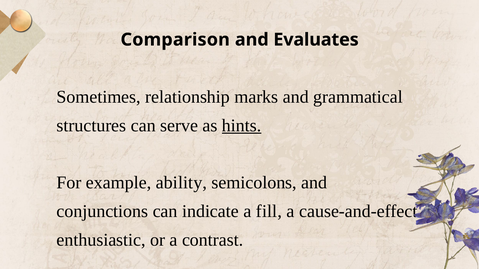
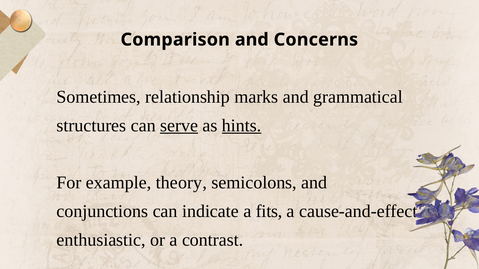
Evaluates: Evaluates -> Concerns
serve underline: none -> present
ability: ability -> theory
fill: fill -> fits
